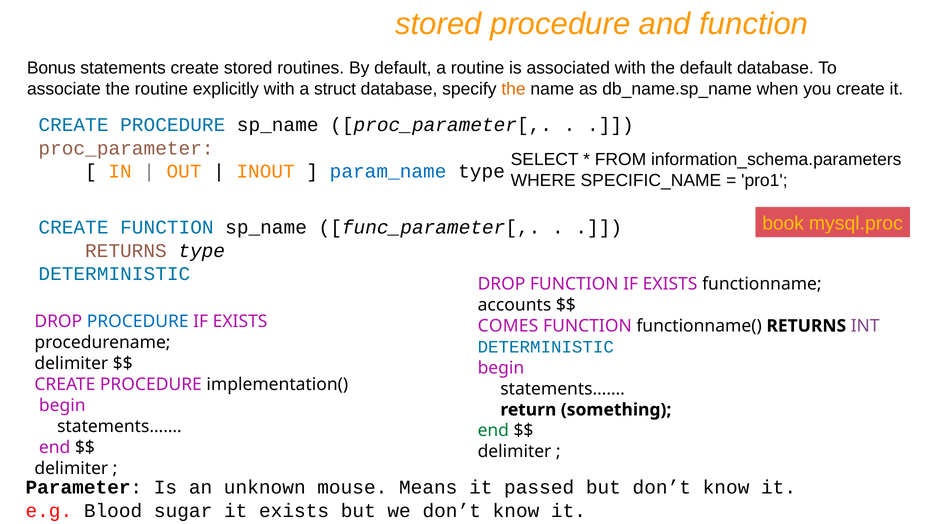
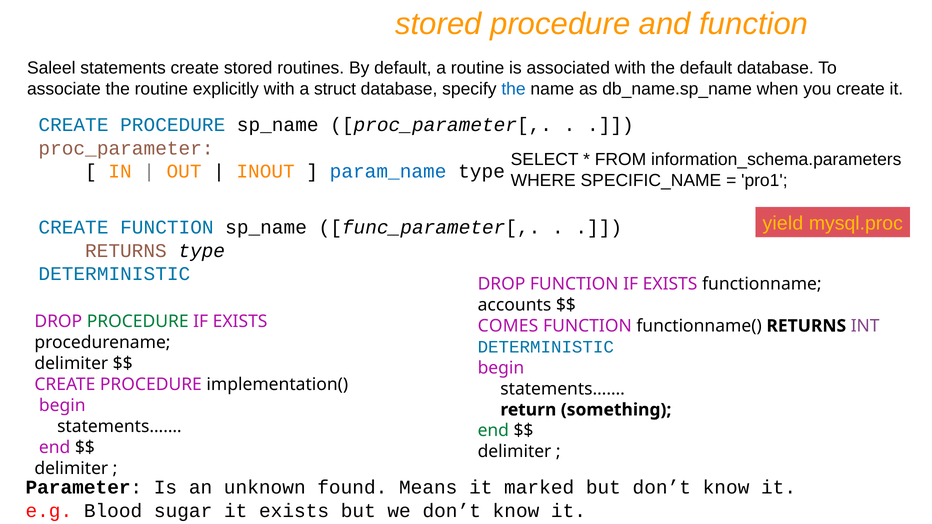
Bonus: Bonus -> Saleel
the at (514, 89) colour: orange -> blue
book: book -> yield
PROCEDURE at (138, 322) colour: blue -> green
mouse: mouse -> found
passed: passed -> marked
